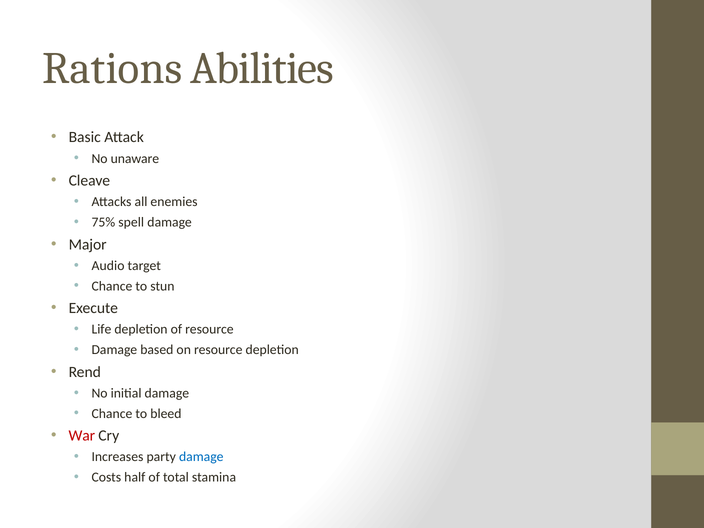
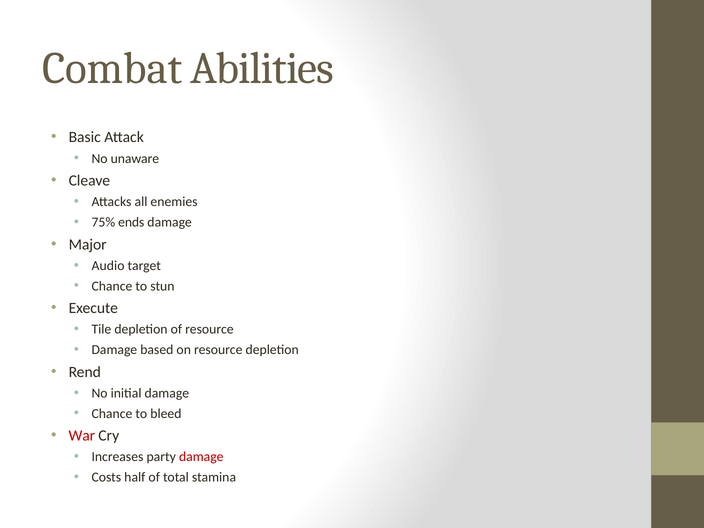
Rations: Rations -> Combat
spell: spell -> ends
Life: Life -> Tile
damage at (201, 457) colour: blue -> red
